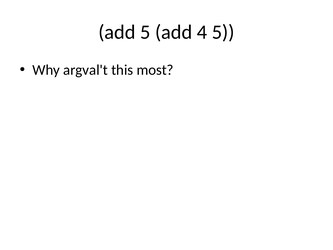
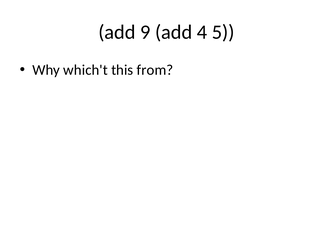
add 5: 5 -> 9
argval't: argval't -> which't
most: most -> from
